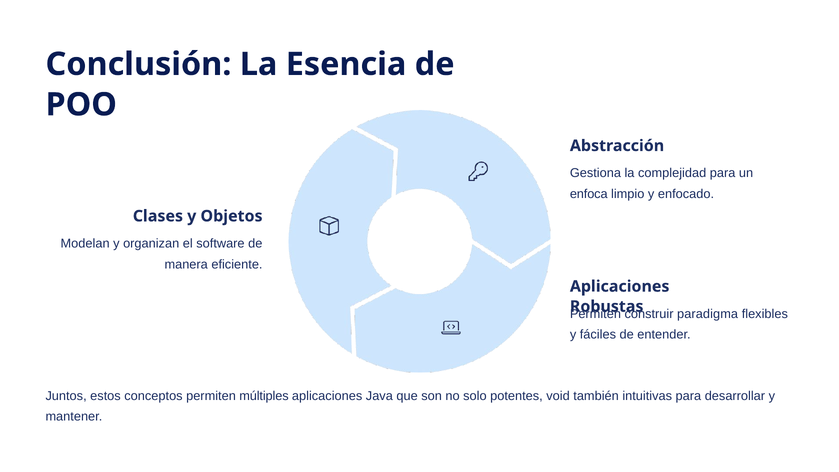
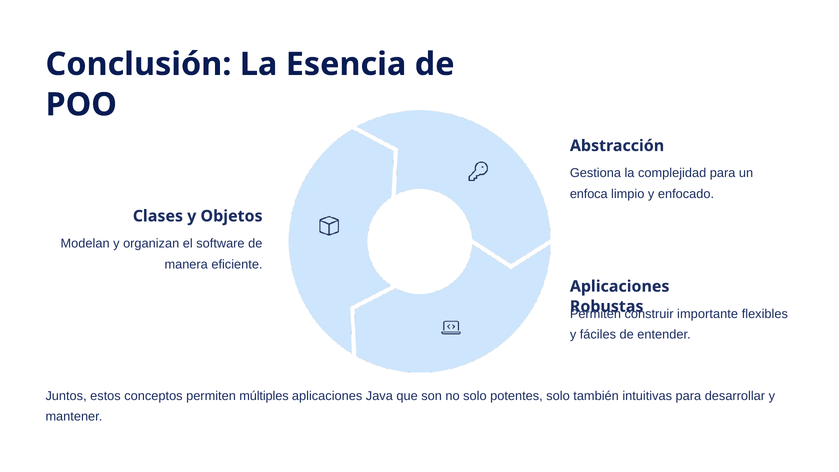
paradigma: paradigma -> importante
potentes void: void -> solo
